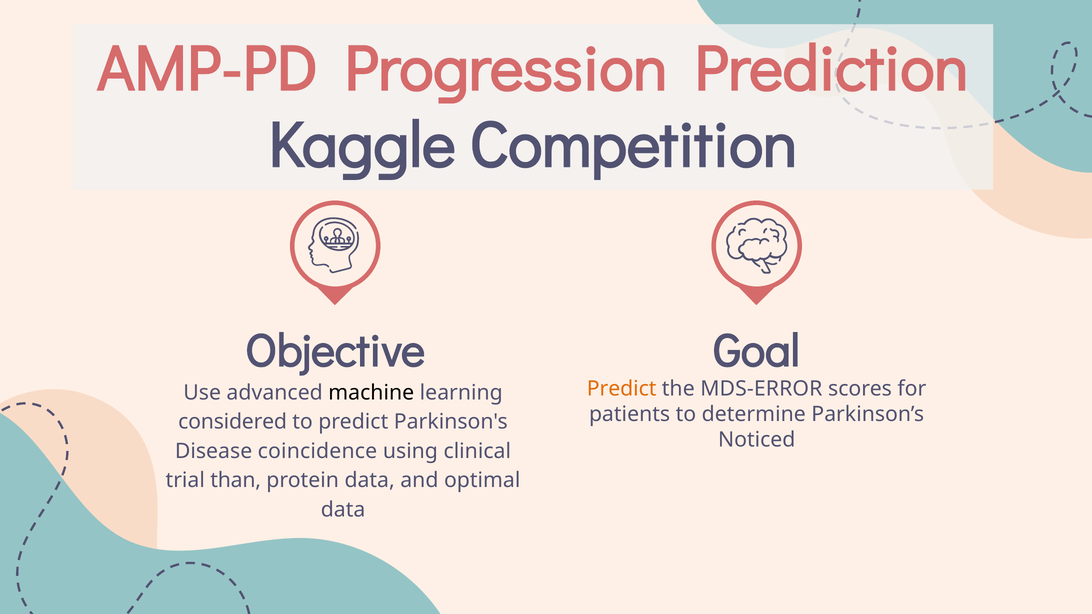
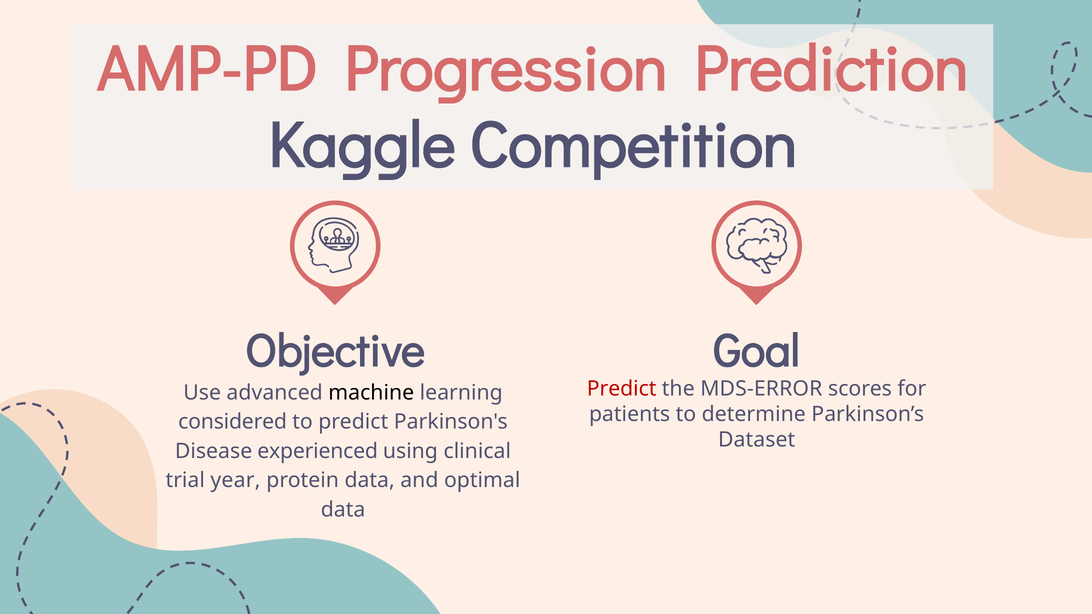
Predict at (622, 389) colour: orange -> red
Noticed: Noticed -> Dataset
coincidence: coincidence -> experienced
than: than -> year
